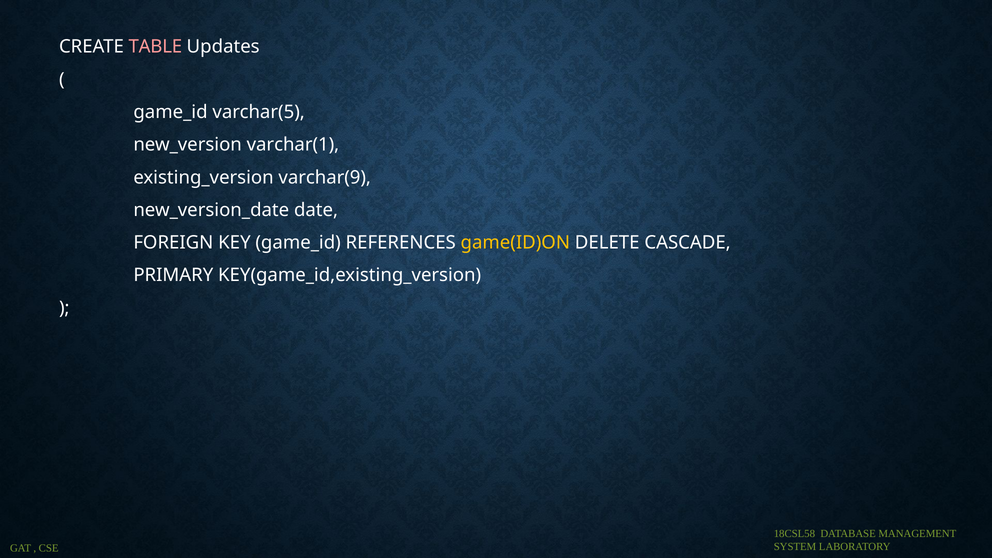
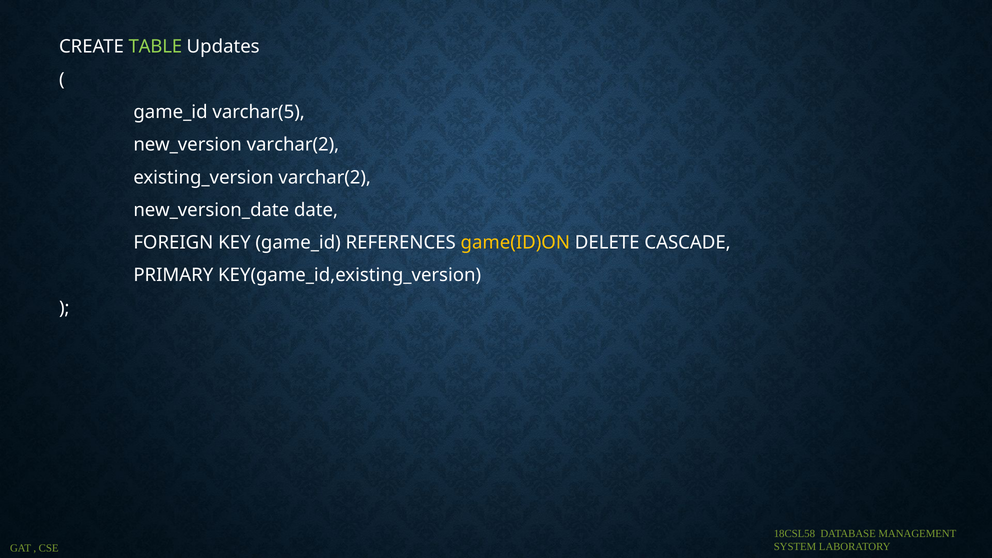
TABLE colour: pink -> light green
new_version varchar(1: varchar(1 -> varchar(2
existing_version varchar(9: varchar(9 -> varchar(2
